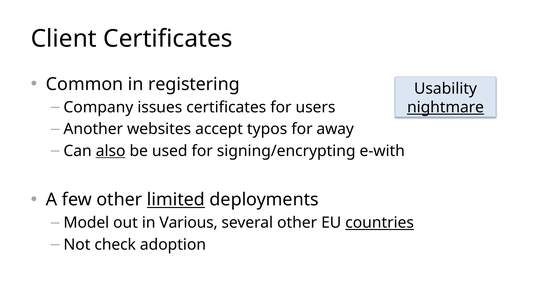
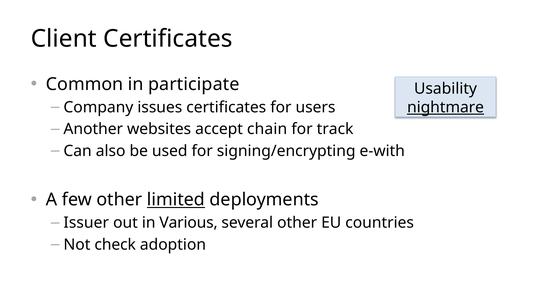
registering: registering -> participate
typos: typos -> chain
away: away -> track
also underline: present -> none
Model: Model -> Issuer
countries underline: present -> none
